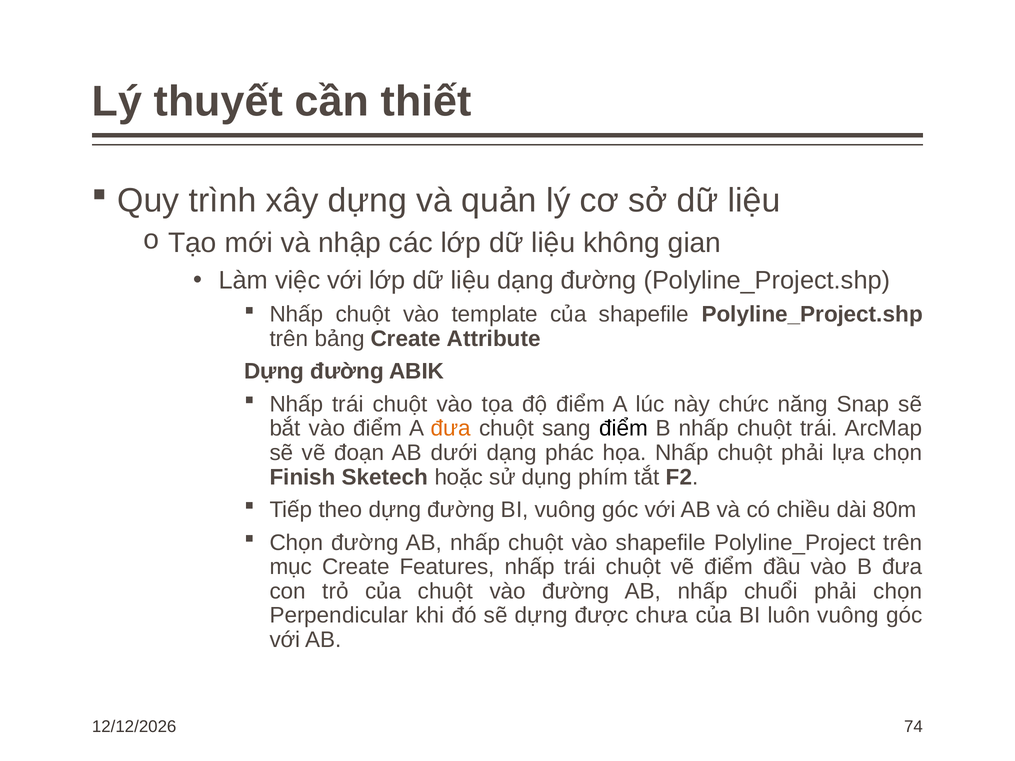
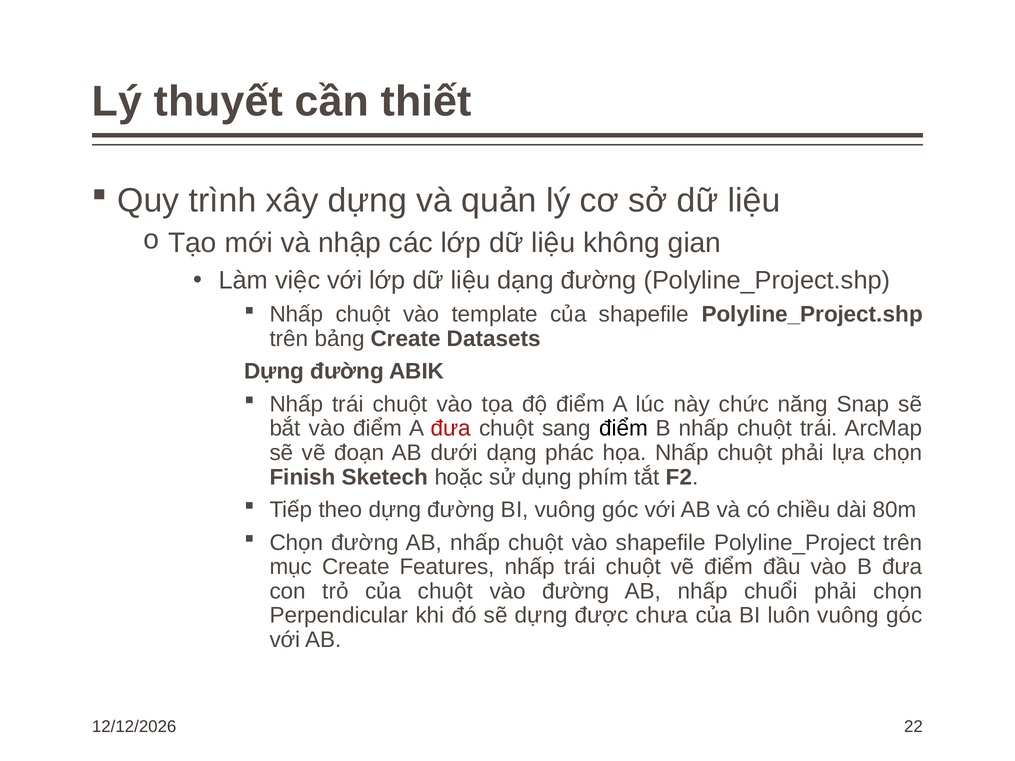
Attribute: Attribute -> Datasets
đưa at (451, 429) colour: orange -> red
74: 74 -> 22
